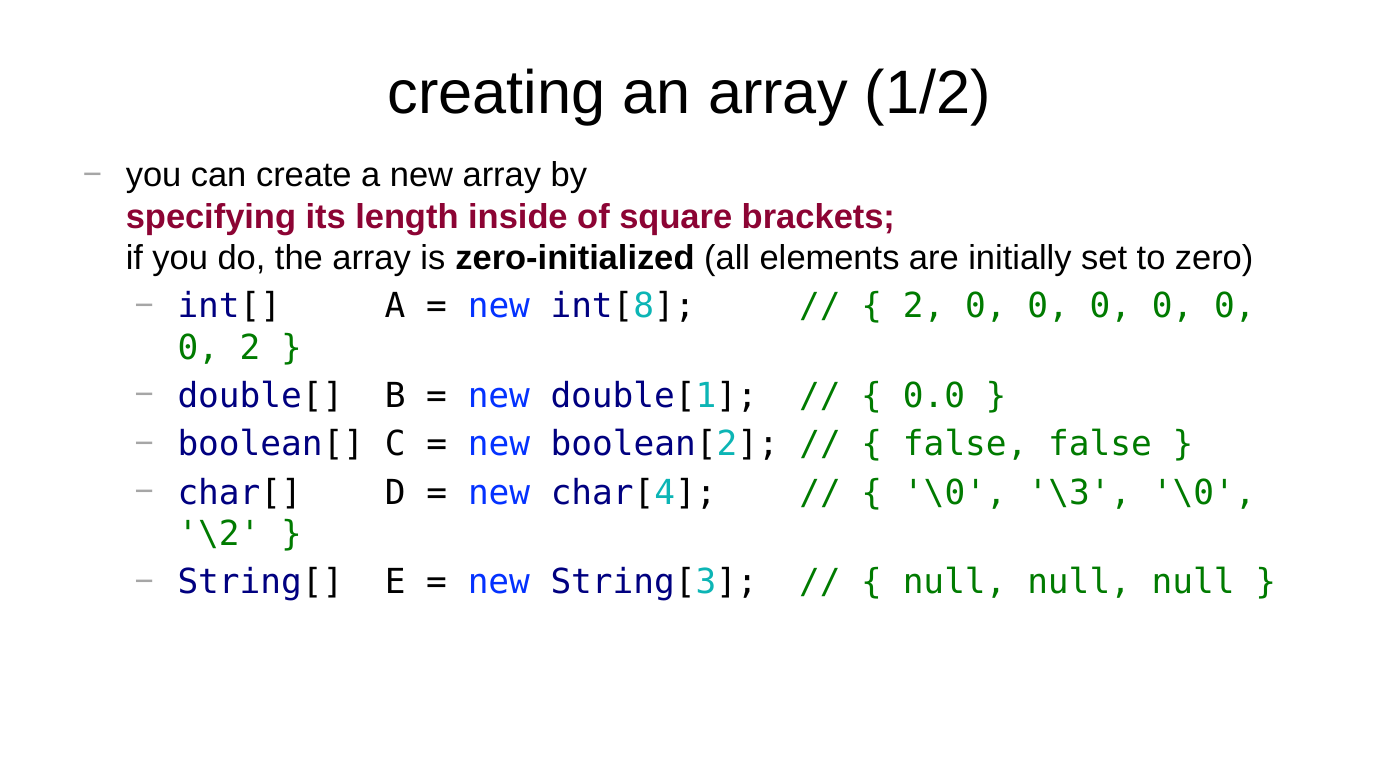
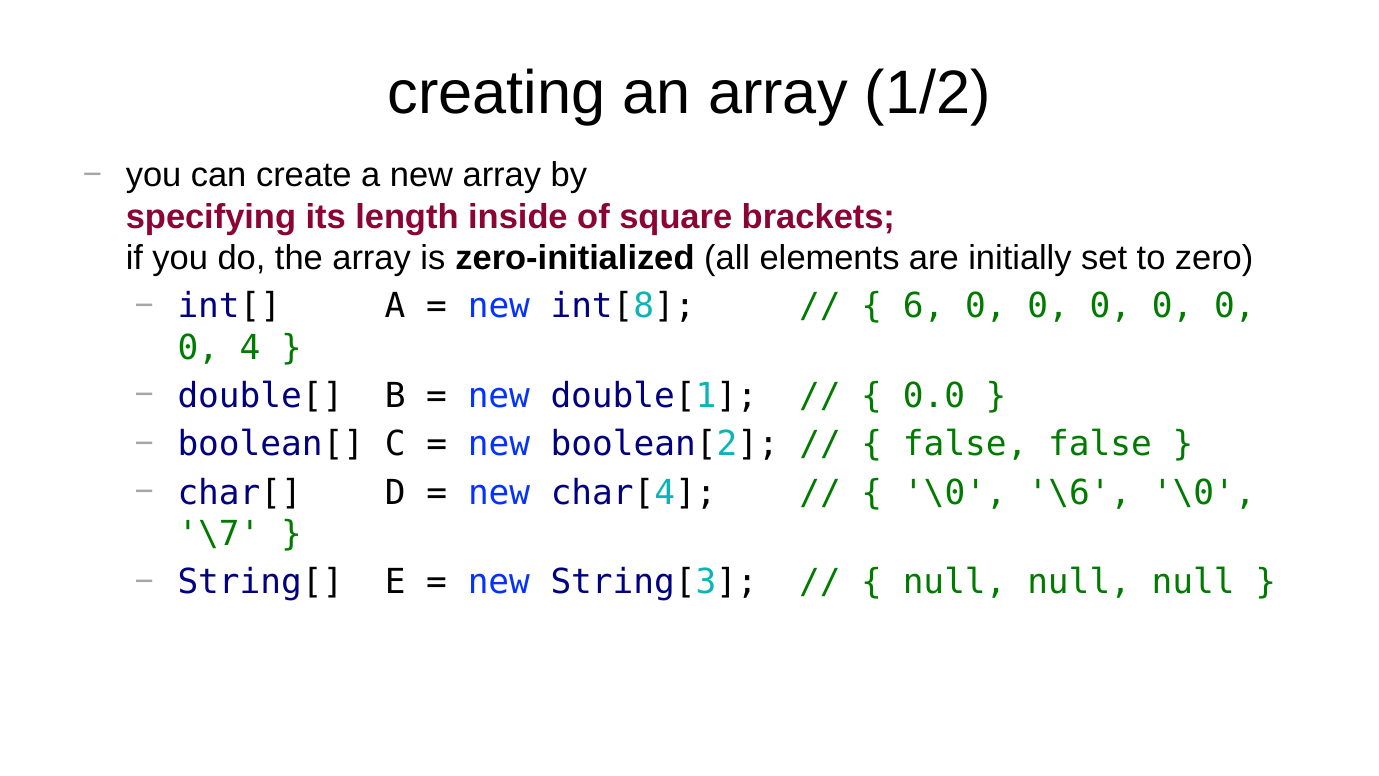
2 at (924, 306): 2 -> 6
0 2: 2 -> 4
\3: \3 -> \6
\2: \2 -> \7
